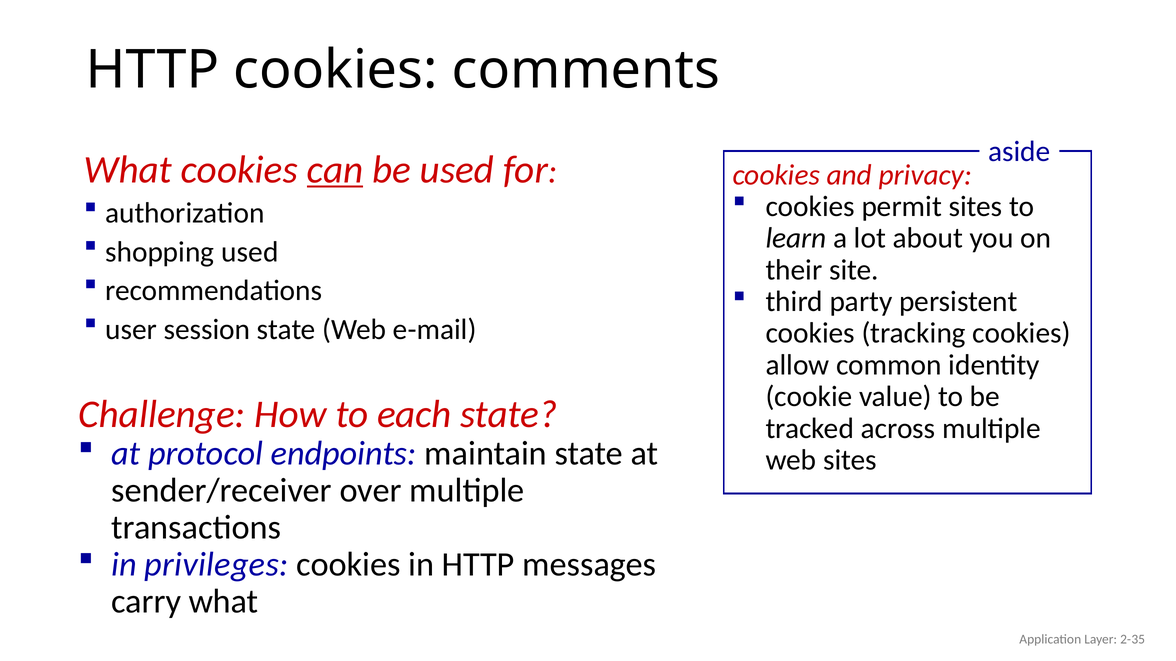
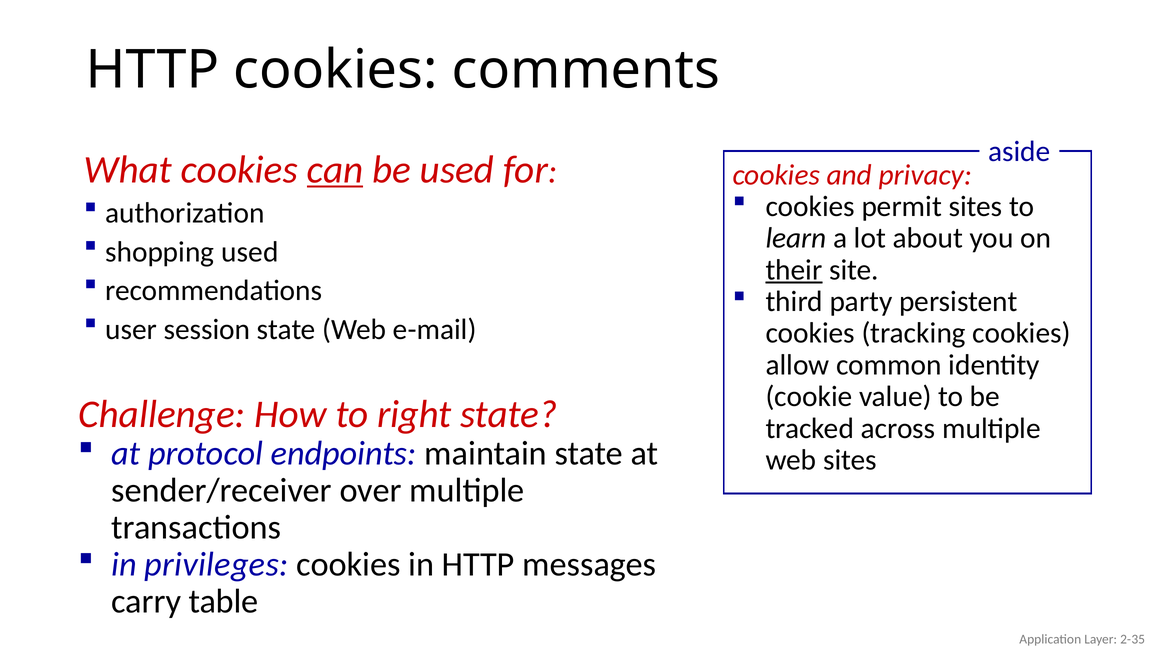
their underline: none -> present
each: each -> right
carry what: what -> table
